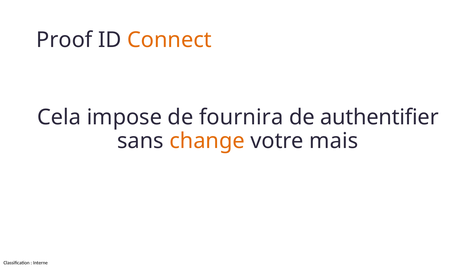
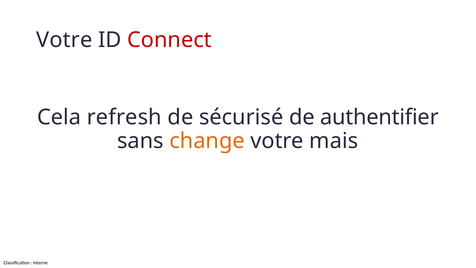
Proof at (64, 40): Proof -> Votre
Connect colour: orange -> red
impose: impose -> refresh
fournira: fournira -> sécurisé
